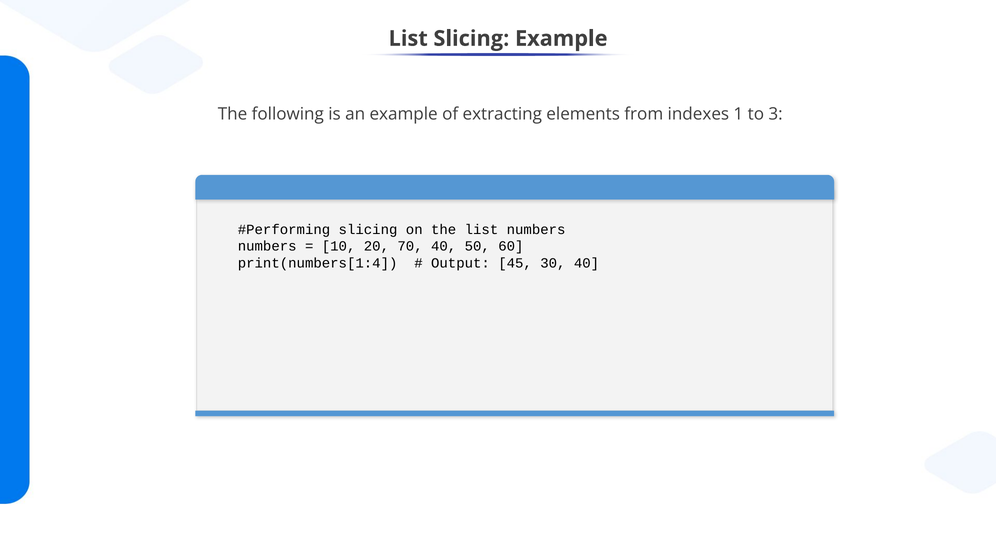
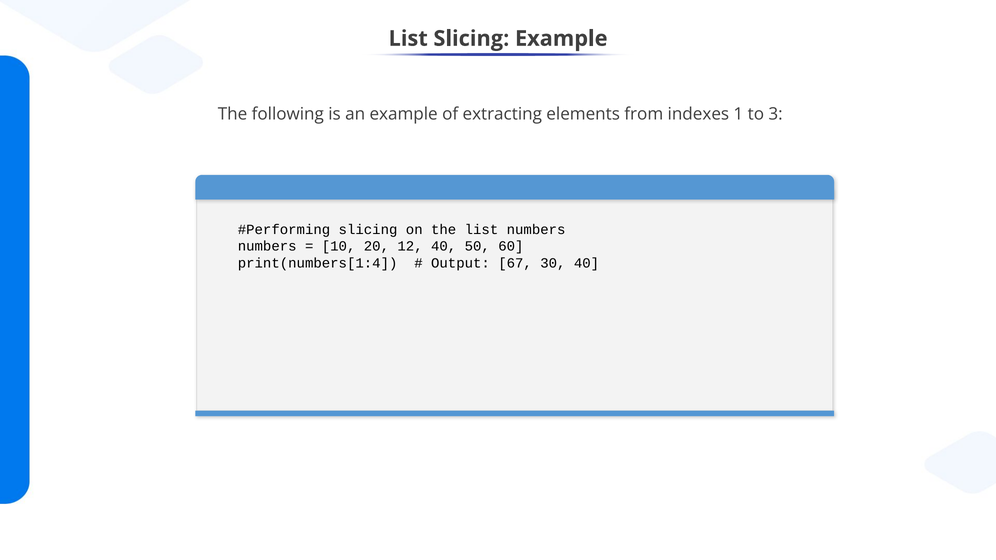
70: 70 -> 12
45: 45 -> 67
